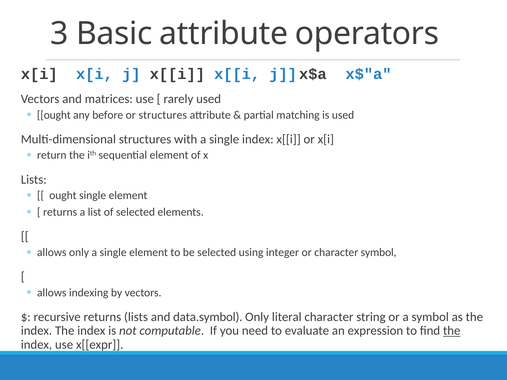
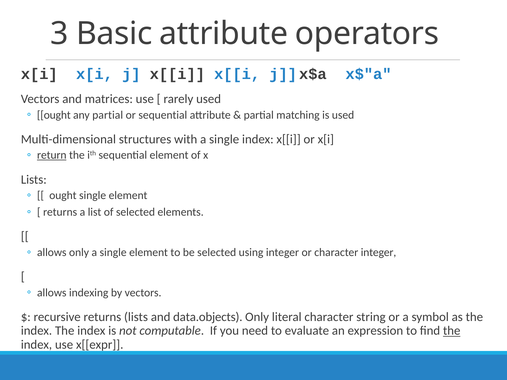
any before: before -> partial
or structures: structures -> sequential
return underline: none -> present
character symbol: symbol -> integer
data.symbol: data.symbol -> data.objects
